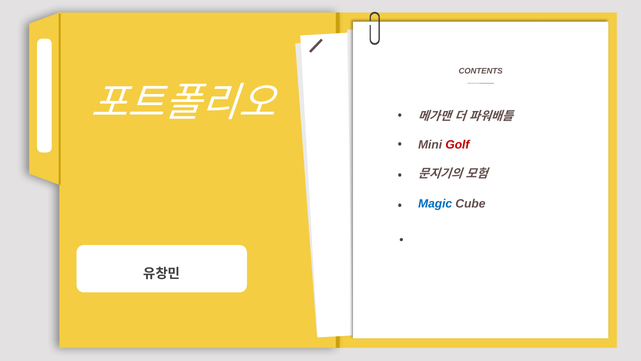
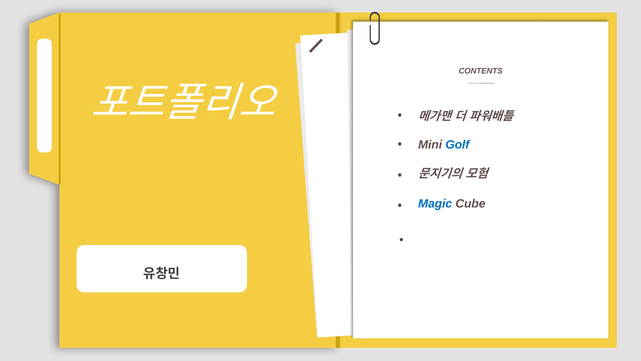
Golf colour: red -> blue
